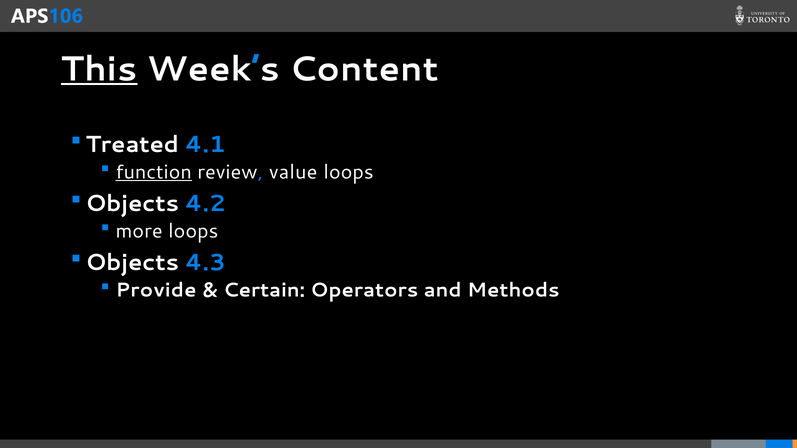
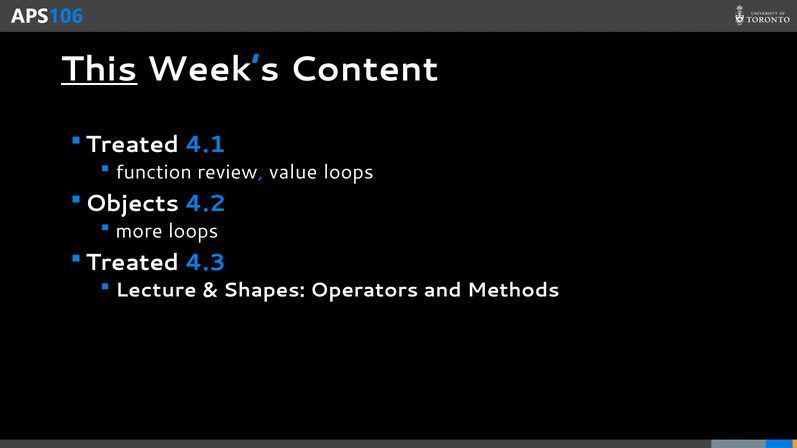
function underline: present -> none
Objects at (132, 263): Objects -> Treated
Provide: Provide -> Lecture
Certain: Certain -> Shapes
